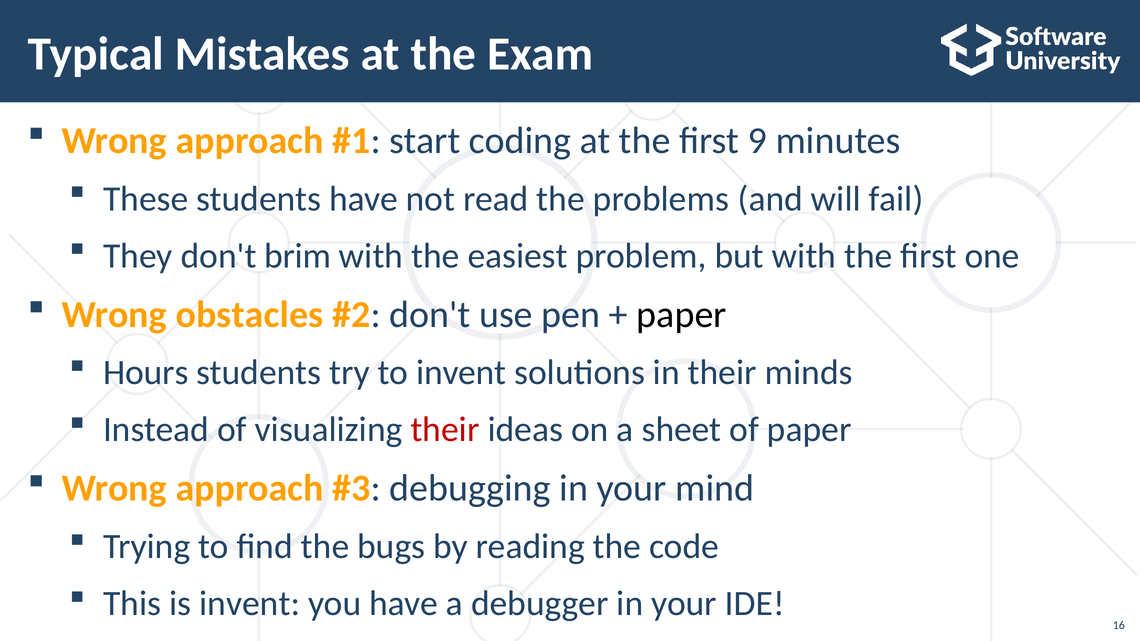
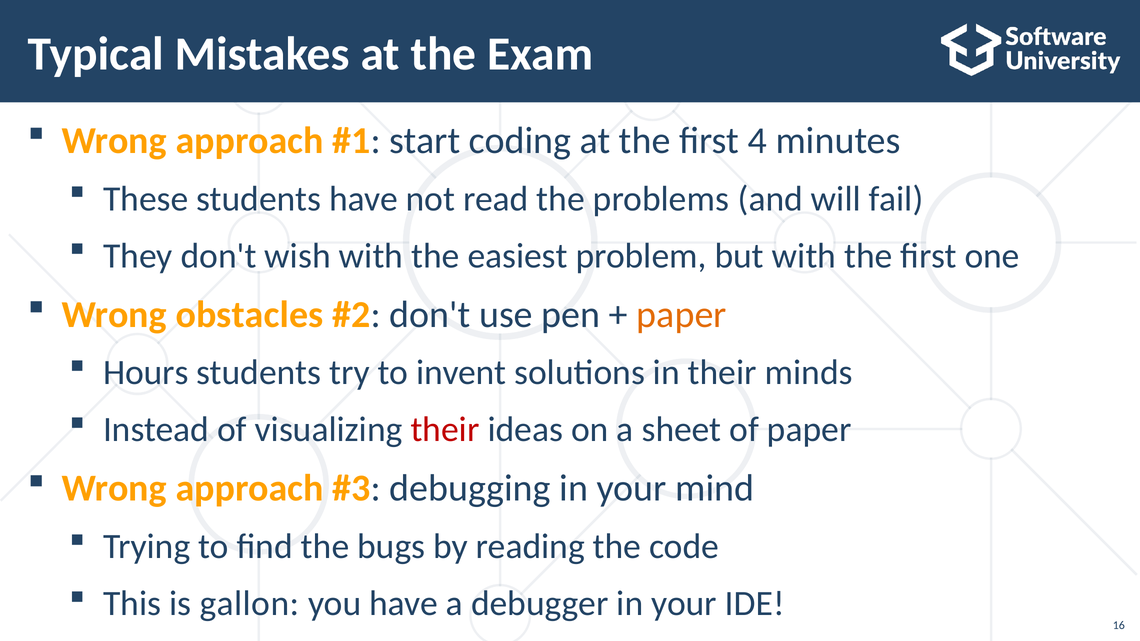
9: 9 -> 4
brim: brim -> wish
paper at (681, 315) colour: black -> orange
is invent: invent -> gallon
